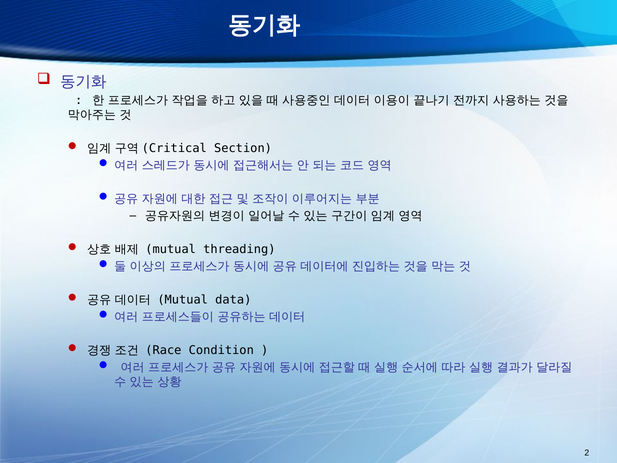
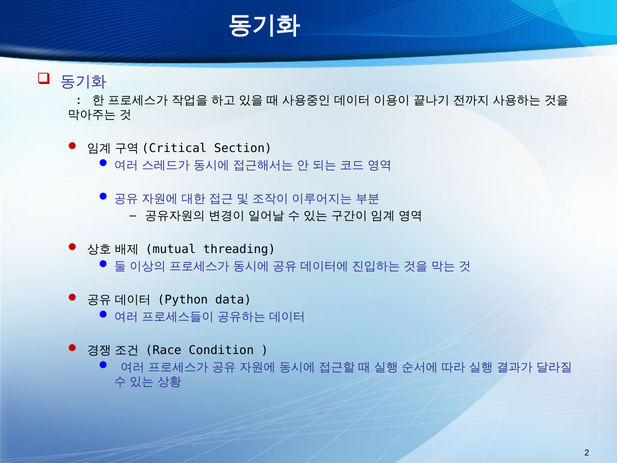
Mutual at (183, 300): Mutual -> Python
